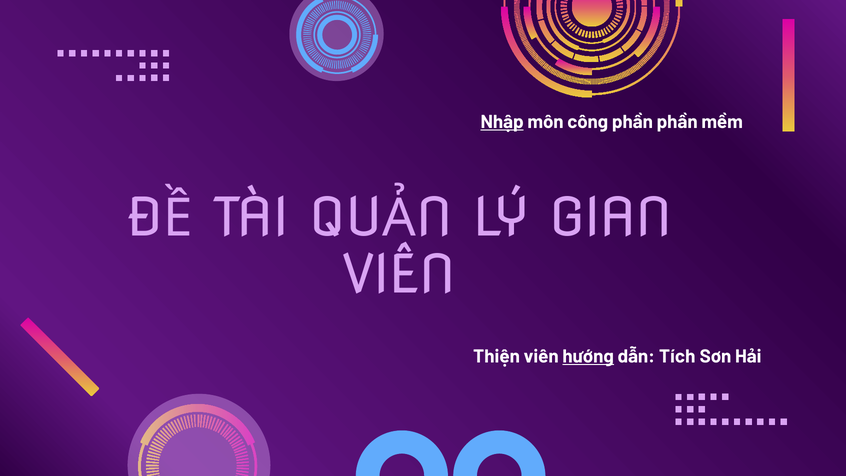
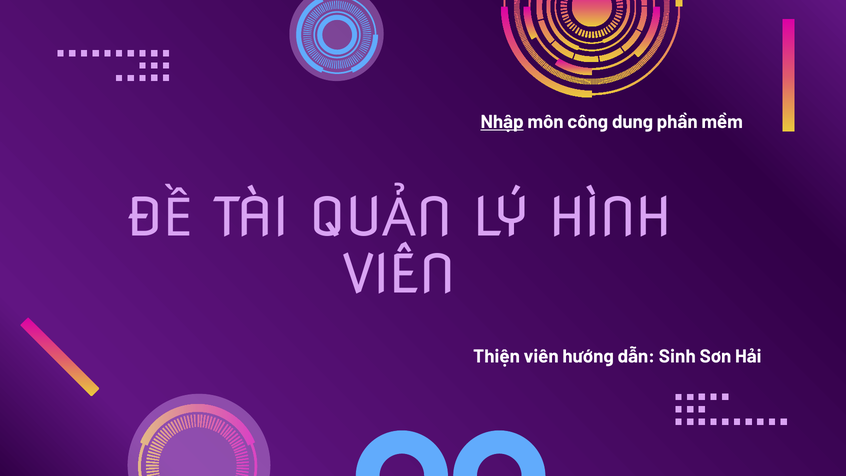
công phần: phần -> dung
GIAN: GIAN -> HÌNH
hướng underline: present -> none
Tích: Tích -> Sinh
